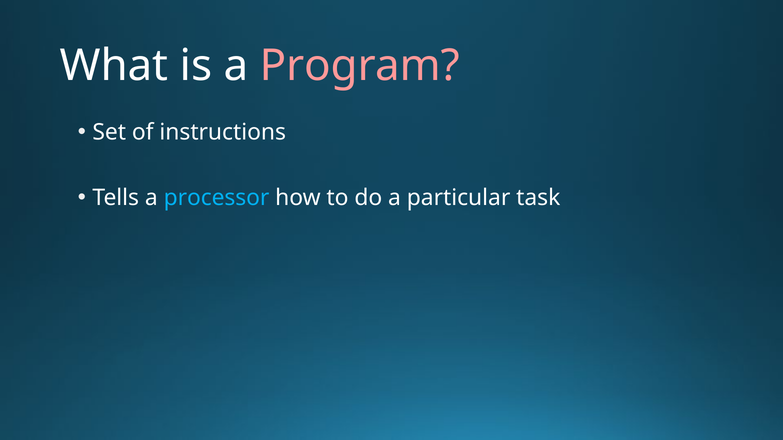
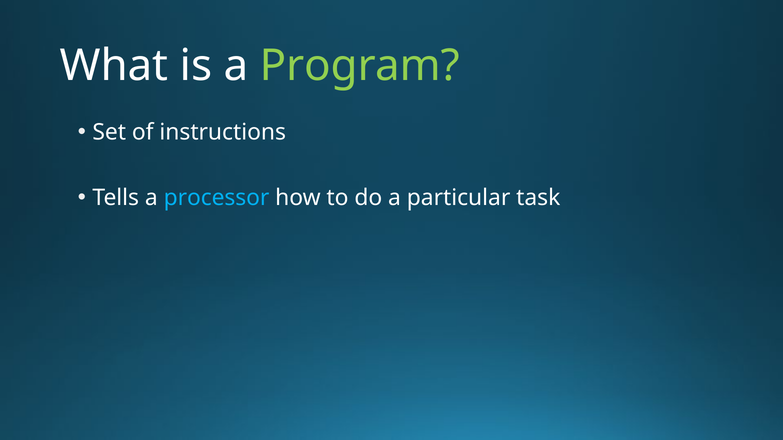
Program colour: pink -> light green
